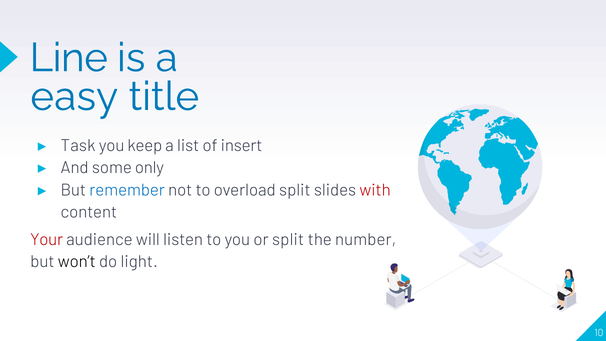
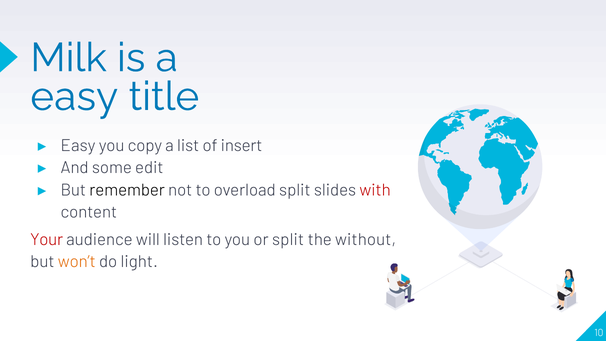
Line: Line -> Milk
Task at (78, 146): Task -> Easy
keep: keep -> copy
only: only -> edit
remember colour: blue -> black
number: number -> without
won’t colour: black -> orange
